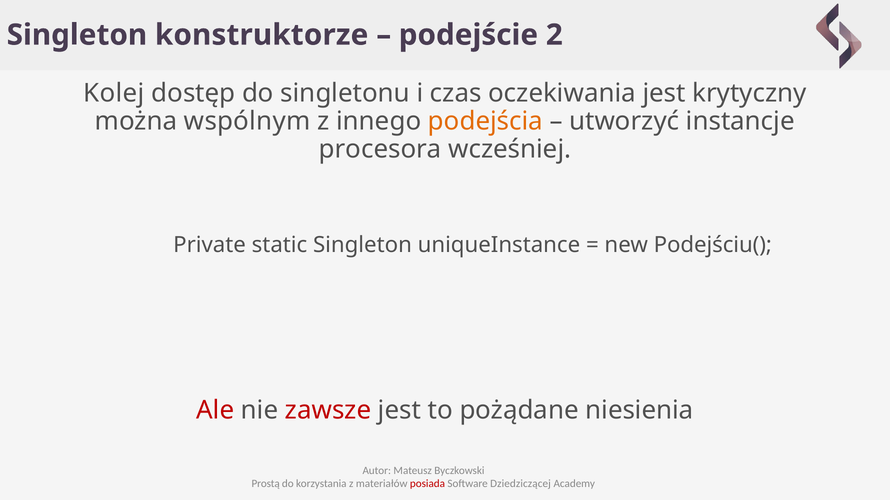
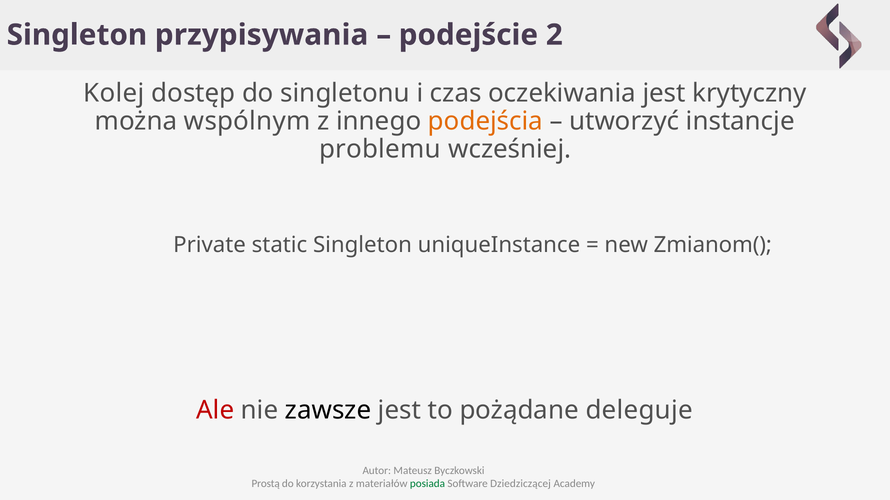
konstruktorze: konstruktorze -> przypisywania
procesora: procesora -> problemu
Podejściu(: Podejściu( -> Zmianom(
zawsze colour: red -> black
niesienia: niesienia -> deleguje
posiada colour: red -> green
